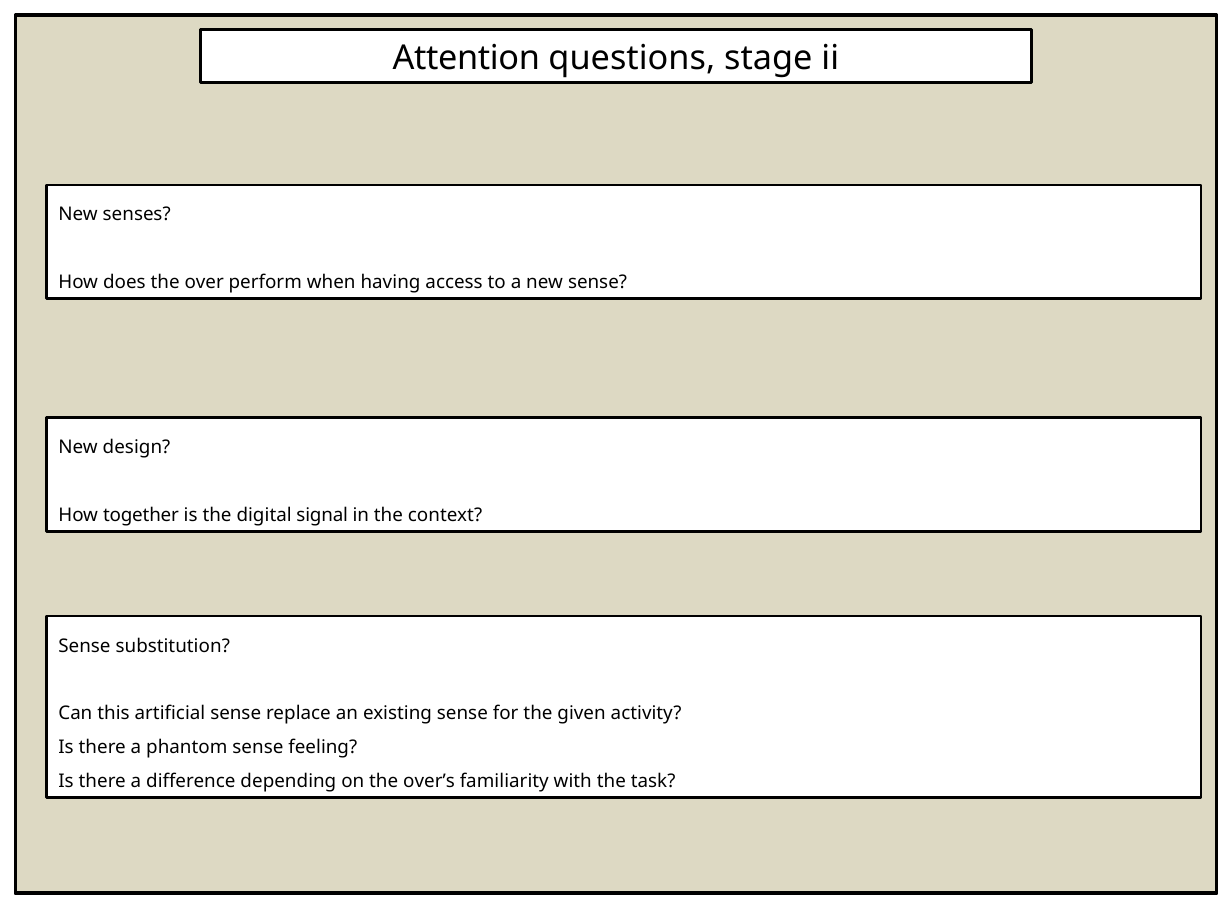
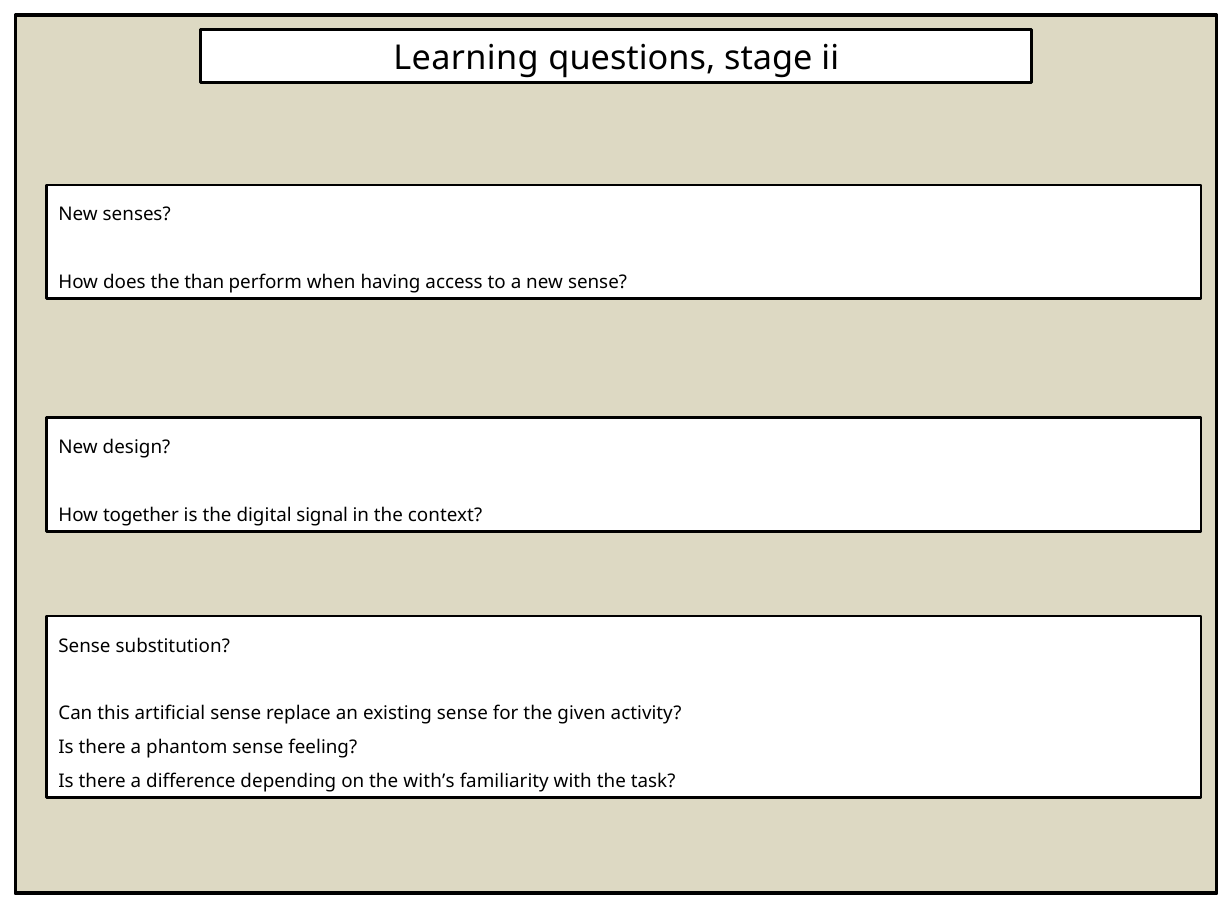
Attention: Attention -> Learning
over: over -> than
over’s: over’s -> with’s
